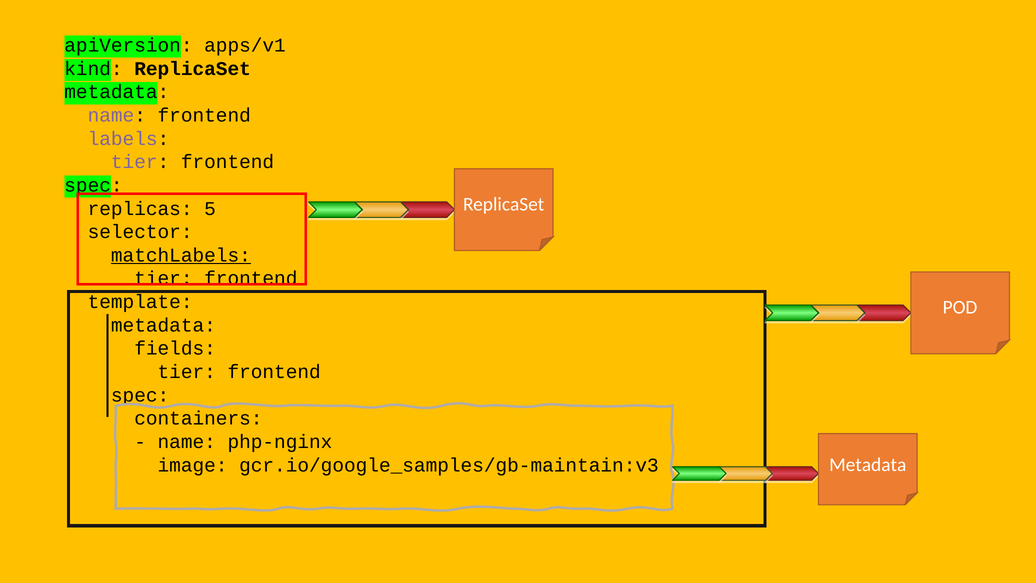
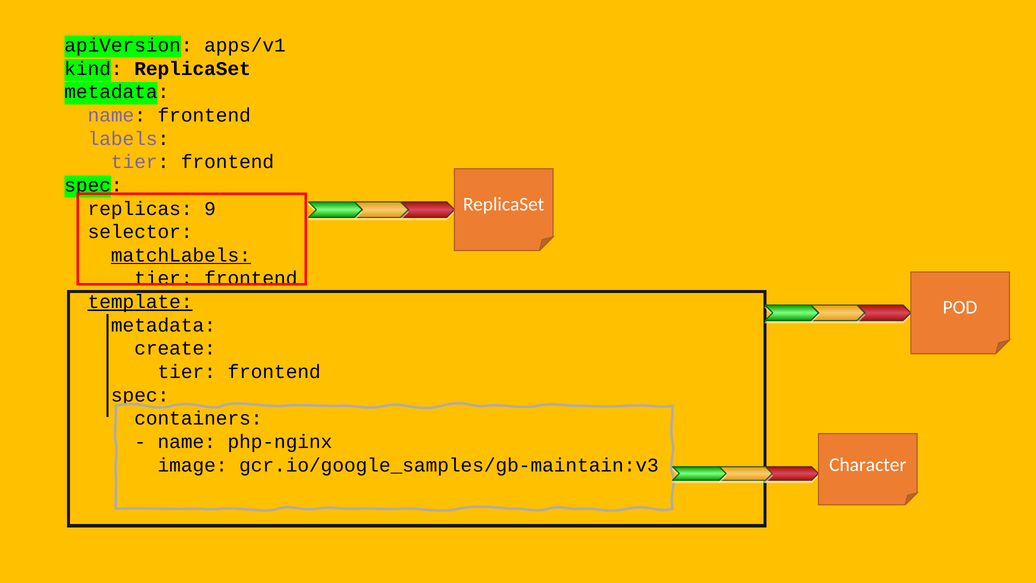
5: 5 -> 9
template underline: none -> present
fields: fields -> create
Metadata at (868, 464): Metadata -> Character
